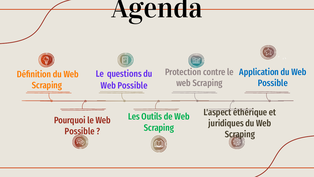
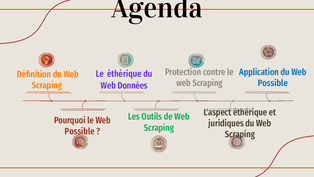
Le questions: questions -> éthérique
Possible at (133, 85): Possible -> Données
